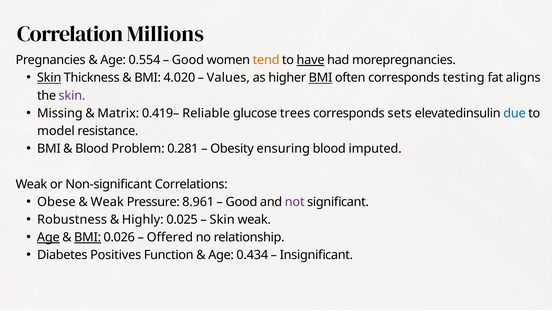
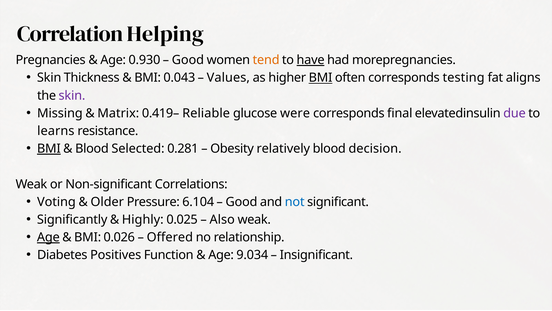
Millions: Millions -> Helping
0.554: 0.554 -> 0.930
Skin at (49, 78) underline: present -> none
4.020: 4.020 -> 0.043
trees: trees -> were
sets: sets -> final
due colour: blue -> purple
model: model -> learns
BMI at (49, 148) underline: none -> present
Problem: Problem -> Selected
ensuring: ensuring -> relatively
imputed: imputed -> decision
Obese: Obese -> Voting
Weak at (107, 202): Weak -> Older
8.961: 8.961 -> 6.104
not colour: purple -> blue
Robustness: Robustness -> Significantly
Skin at (222, 219): Skin -> Also
BMI at (88, 237) underline: present -> none
0.434: 0.434 -> 9.034
